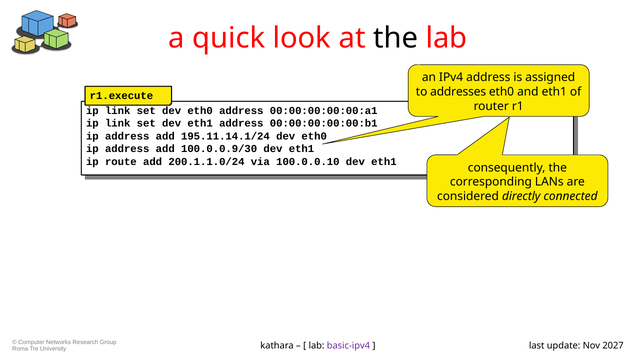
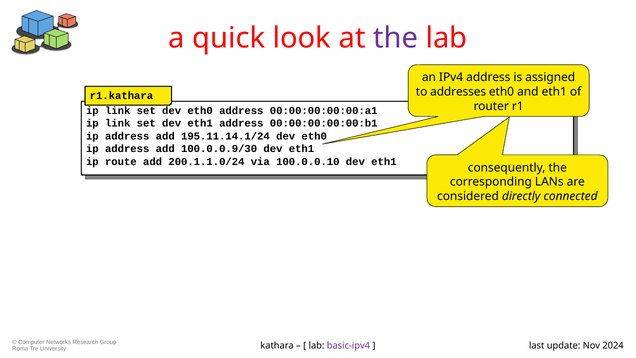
the at (396, 38) colour: black -> purple
r1.execute: r1.execute -> r1.kathara
2027: 2027 -> 2024
